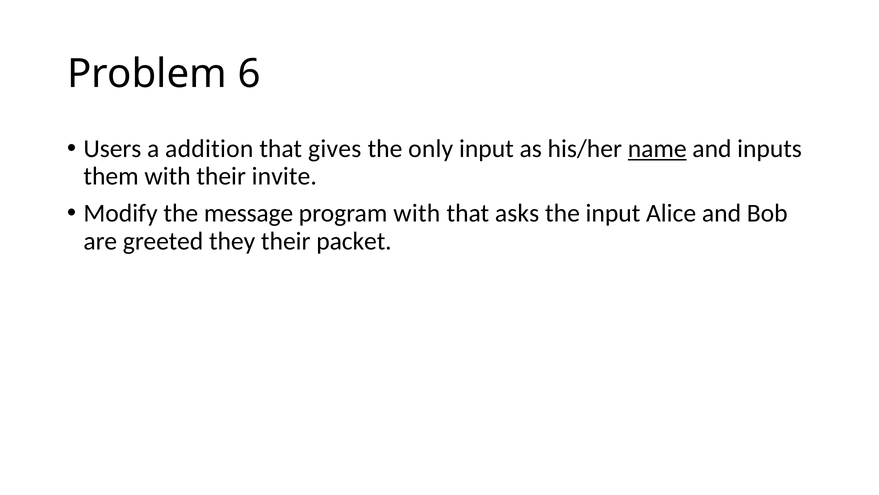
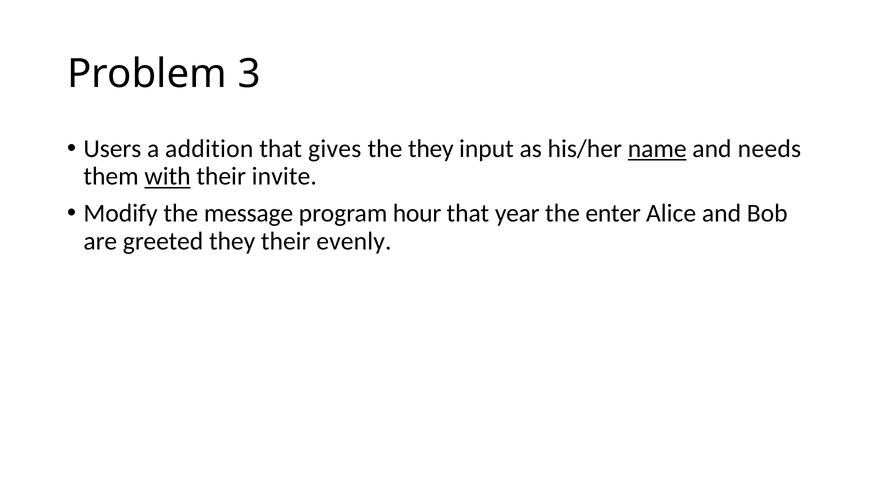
6: 6 -> 3
the only: only -> they
inputs: inputs -> needs
with at (168, 176) underline: none -> present
program with: with -> hour
asks: asks -> year
the input: input -> enter
packet: packet -> evenly
